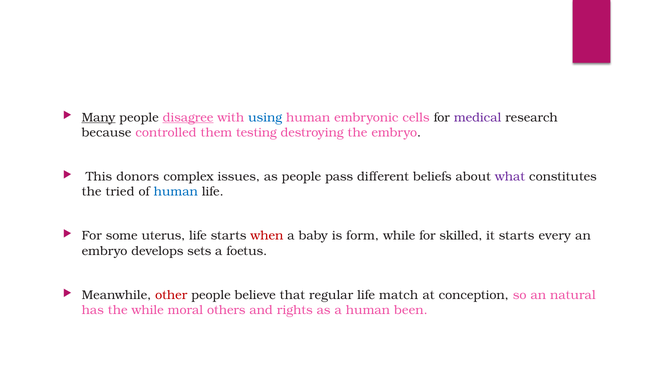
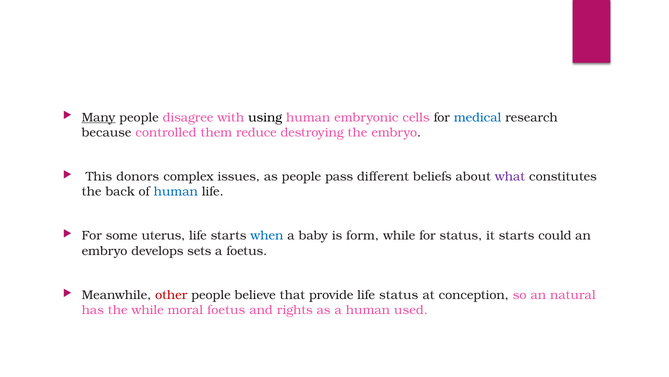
disagree underline: present -> none
using colour: blue -> black
medical colour: purple -> blue
testing: testing -> reduce
tried: tried -> back
when colour: red -> blue
for skilled: skilled -> status
every: every -> could
regular: regular -> provide
life match: match -> status
moral others: others -> foetus
been: been -> used
